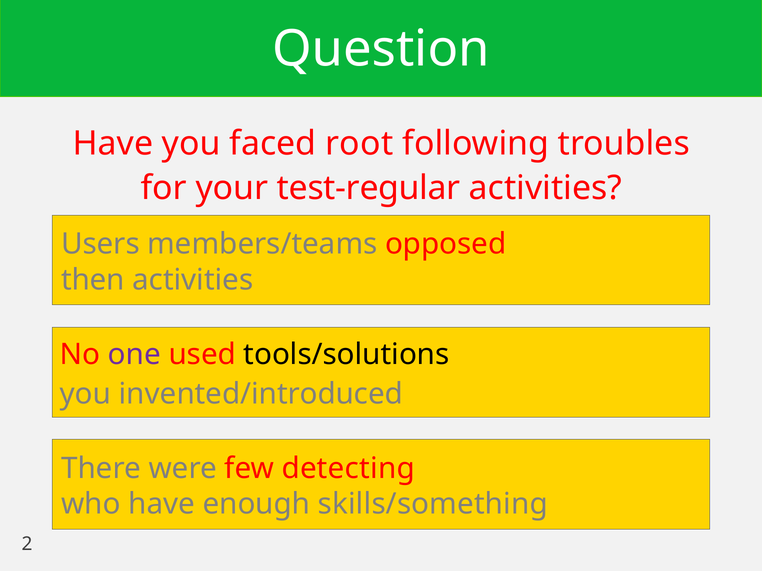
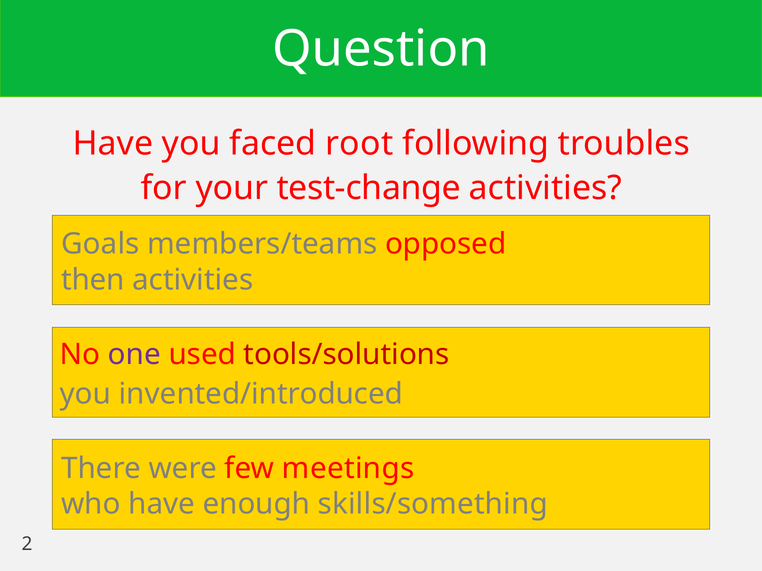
test-regular: test-regular -> test-change
Users: Users -> Goals
tools/solutions colour: black -> red
detecting: detecting -> meetings
